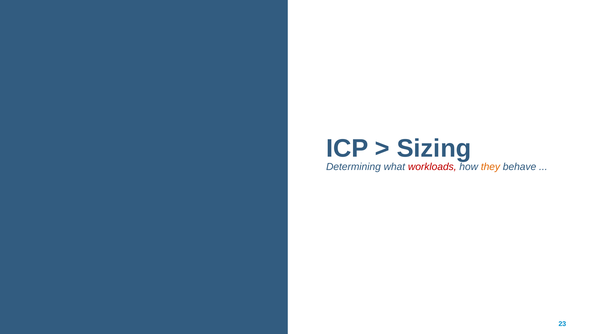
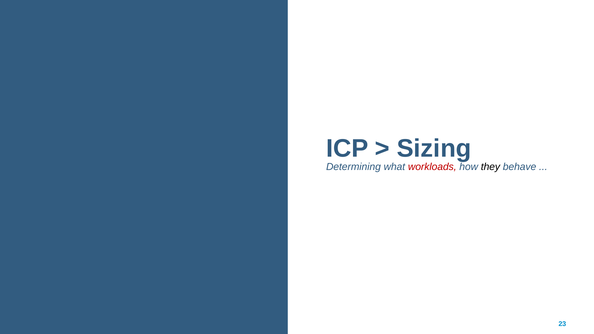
they colour: orange -> black
